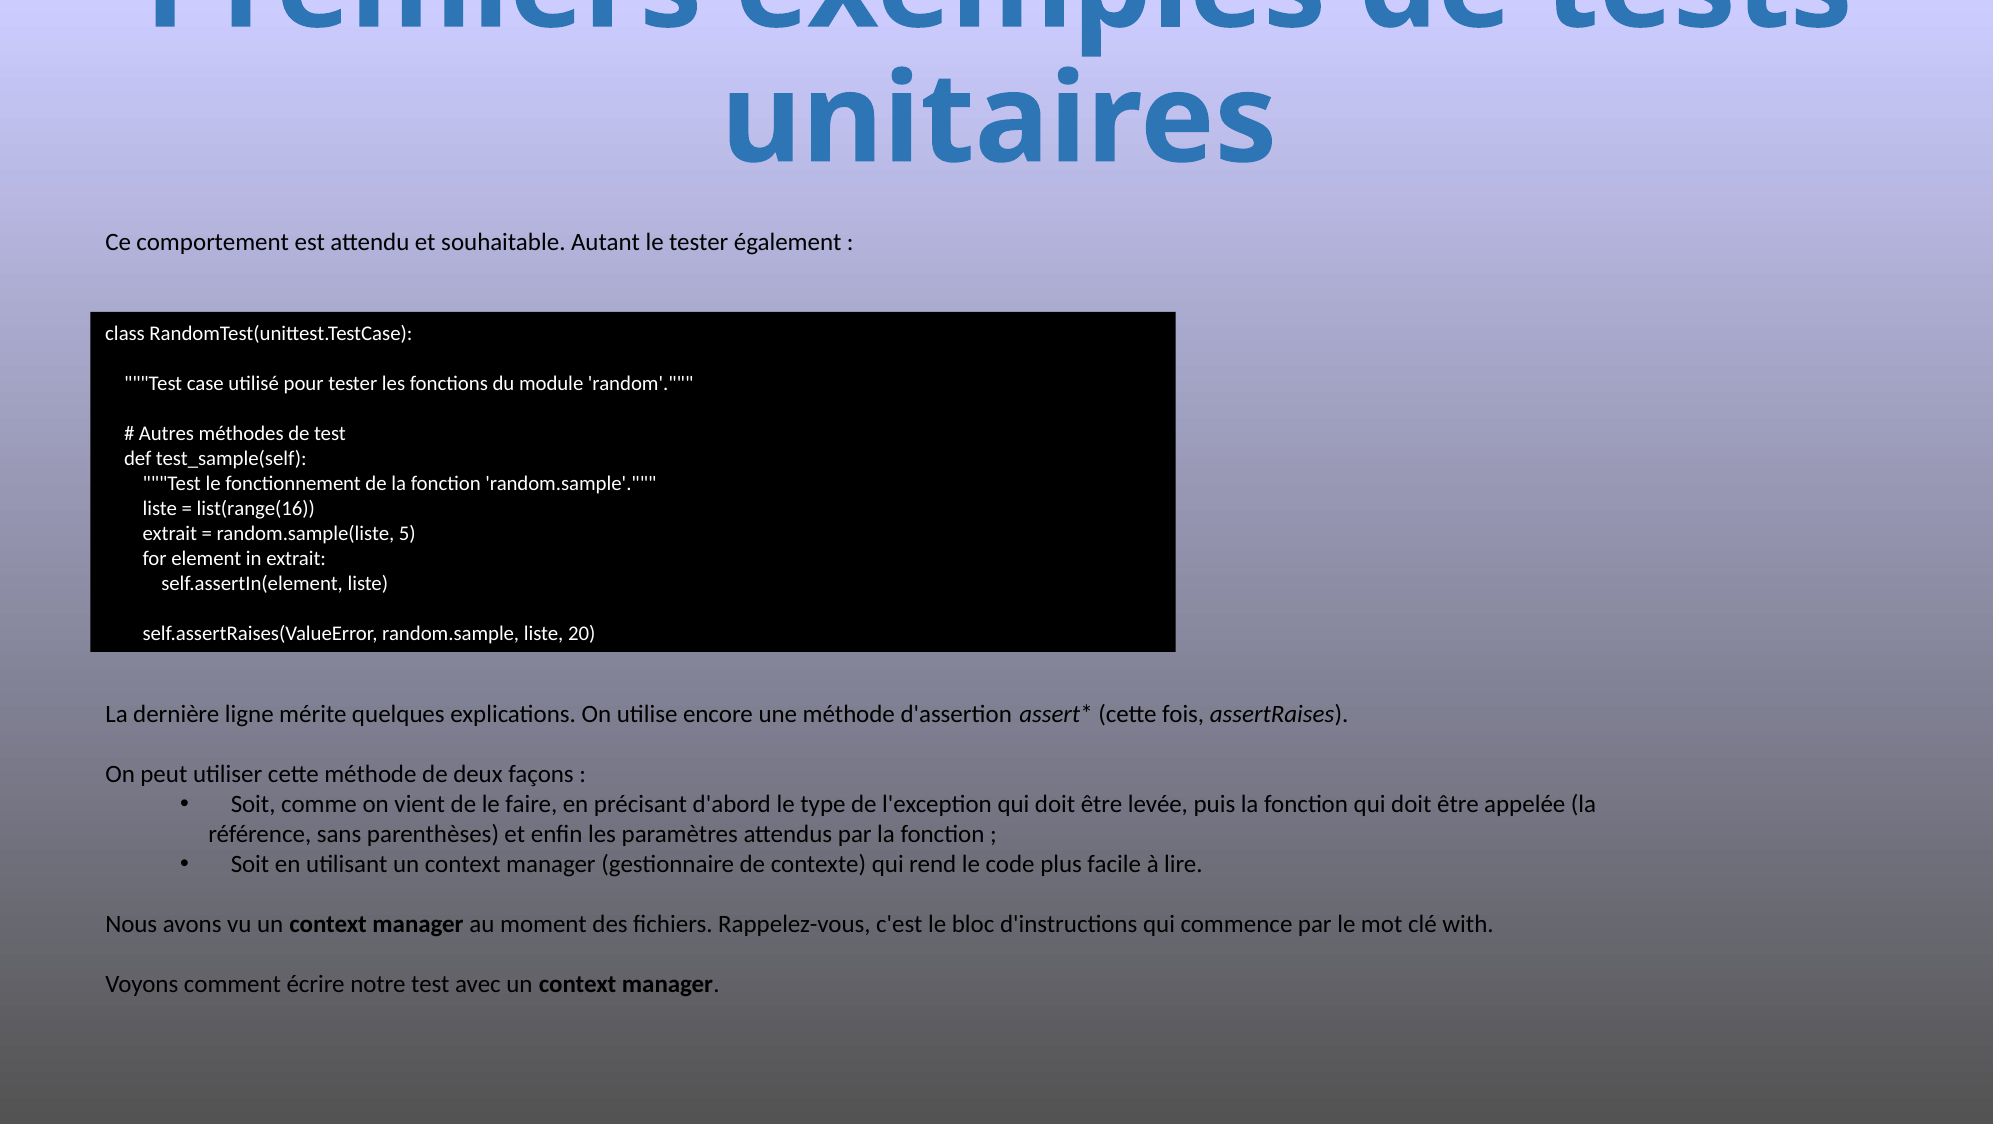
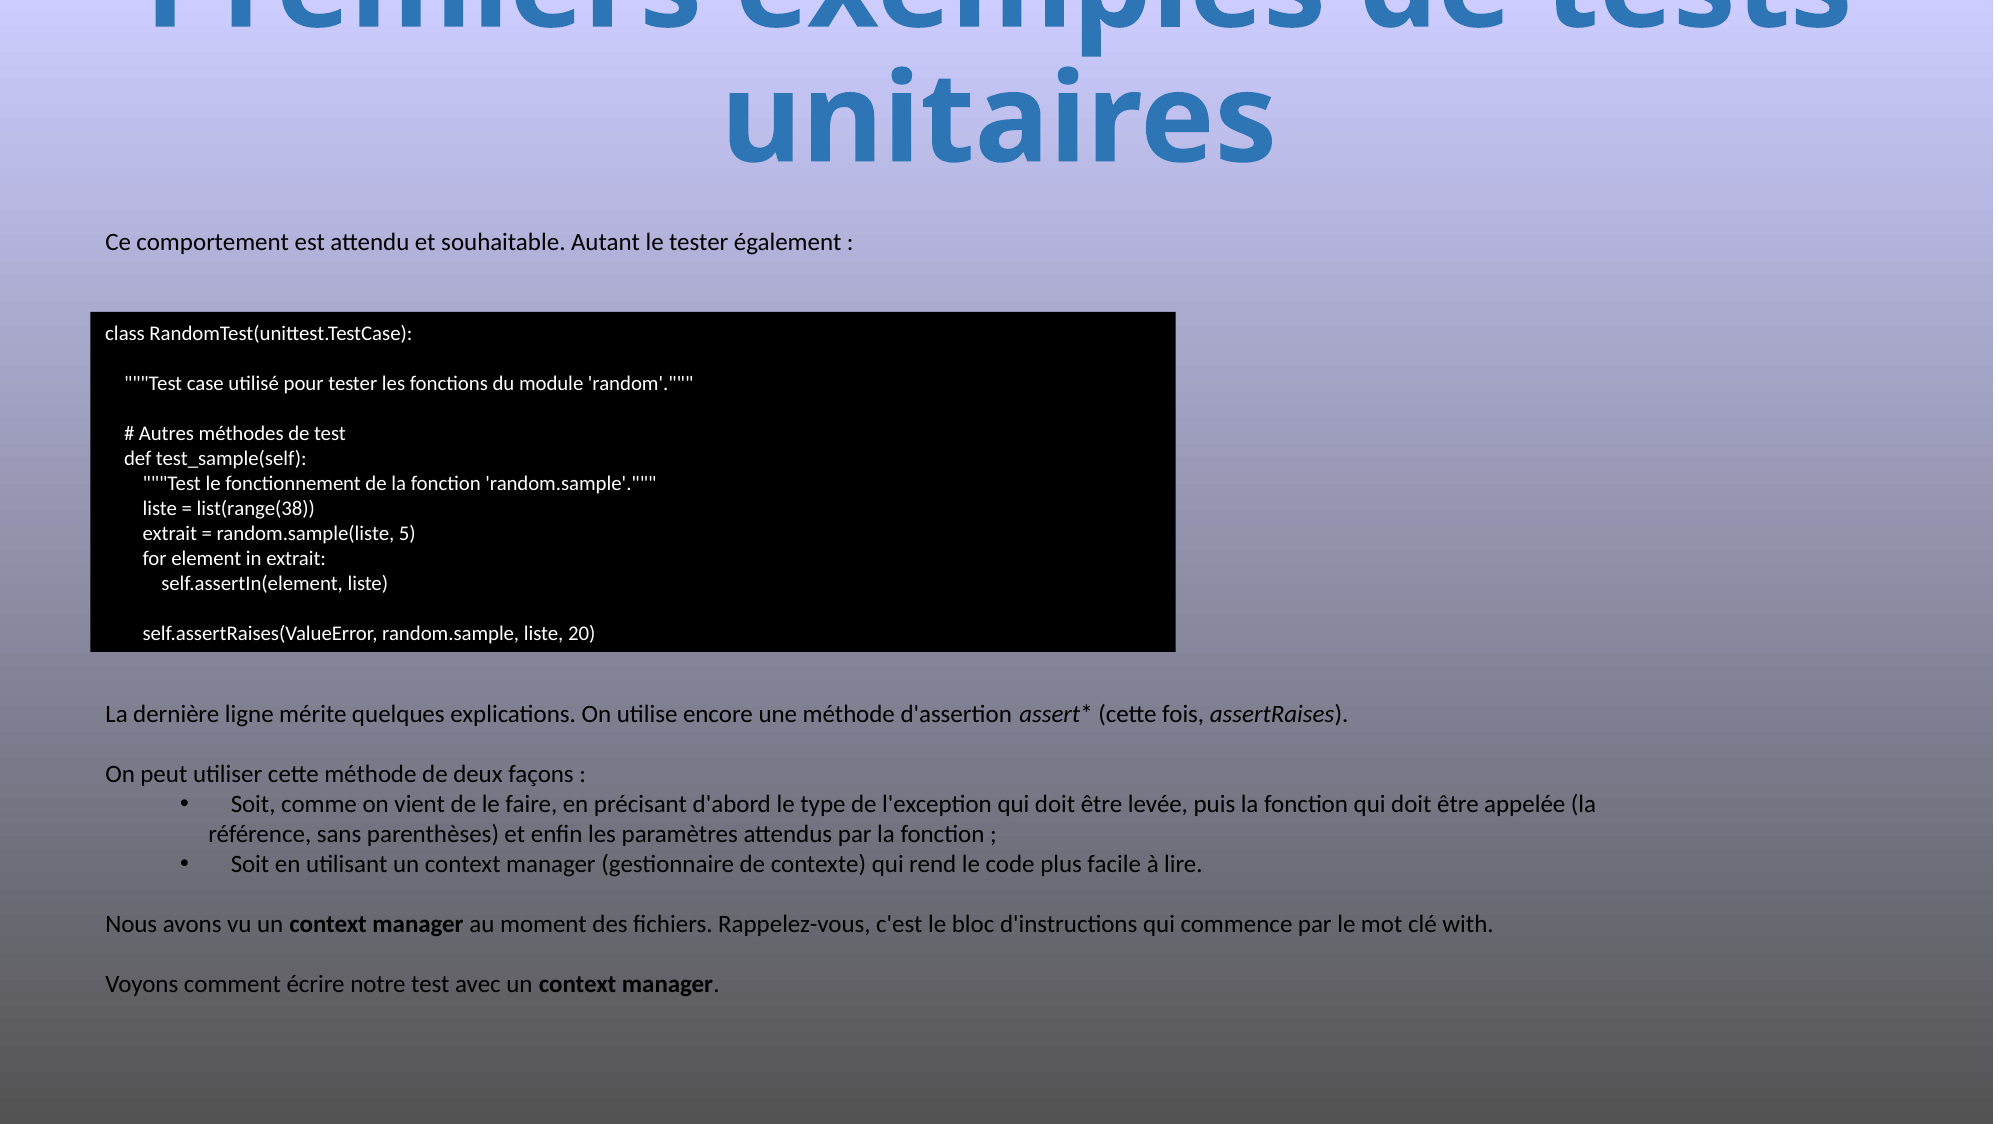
list(range(16: list(range(16 -> list(range(38
